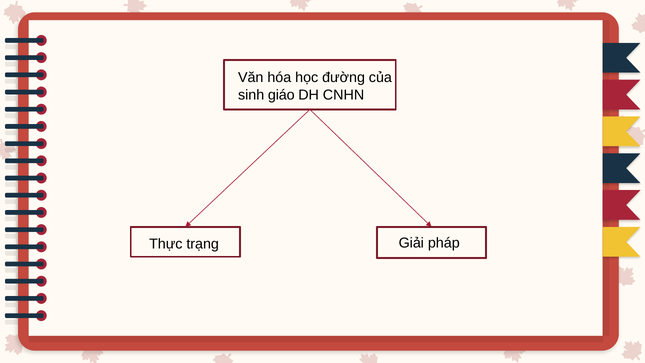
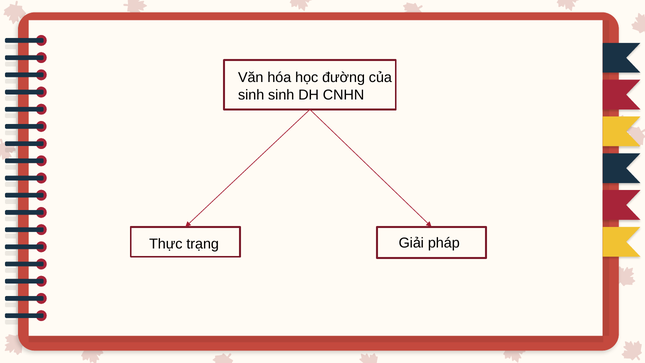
sinh giáo: giáo -> sinh
